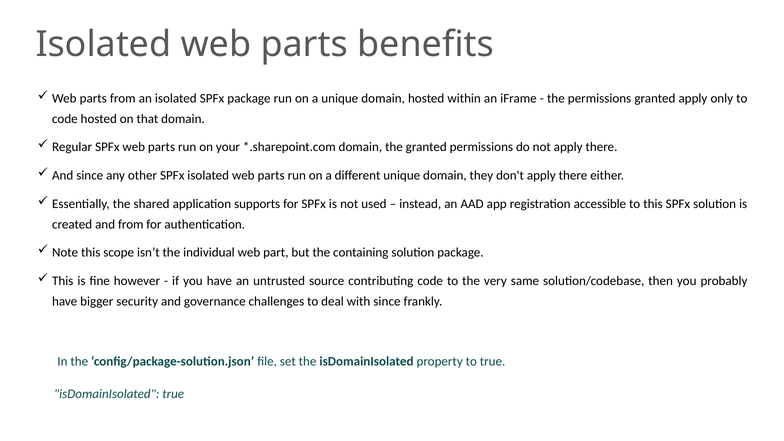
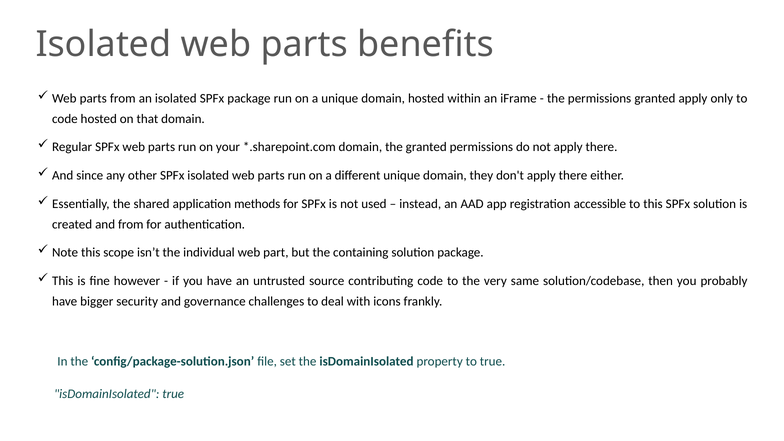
supports: supports -> methods
with since: since -> icons
